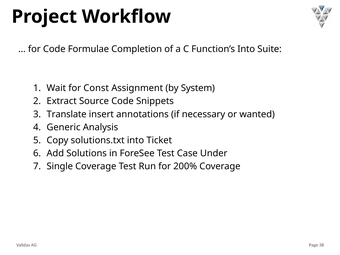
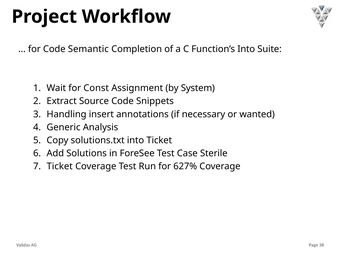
Formulae: Formulae -> Semantic
Translate: Translate -> Handling
Under: Under -> Sterile
Single at (60, 166): Single -> Ticket
200%: 200% -> 627%
